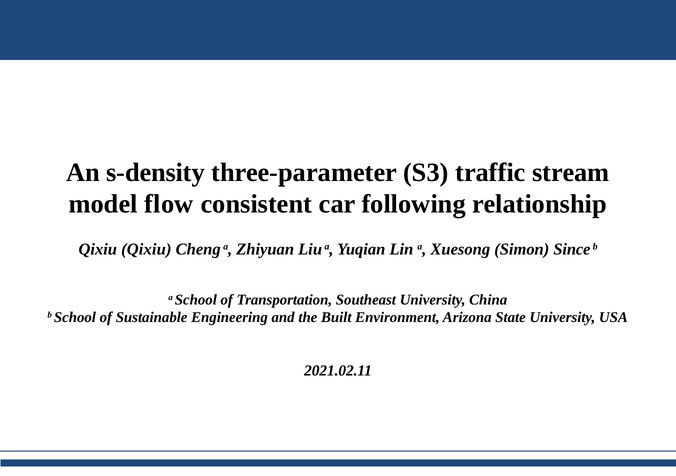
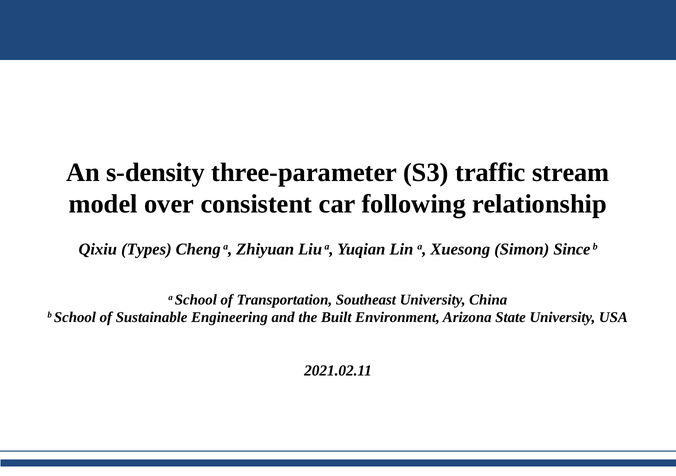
flow: flow -> over
Qixiu Qixiu: Qixiu -> Types
